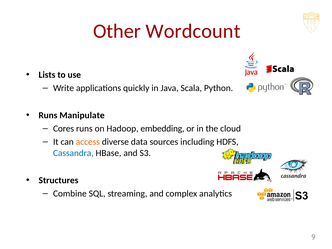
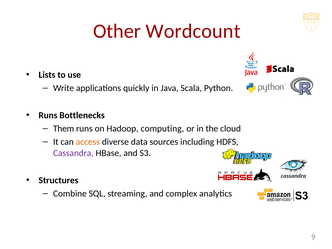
Manipulate: Manipulate -> Bottlenecks
Cores: Cores -> Them
embedding: embedding -> computing
Cassandra colour: blue -> purple
